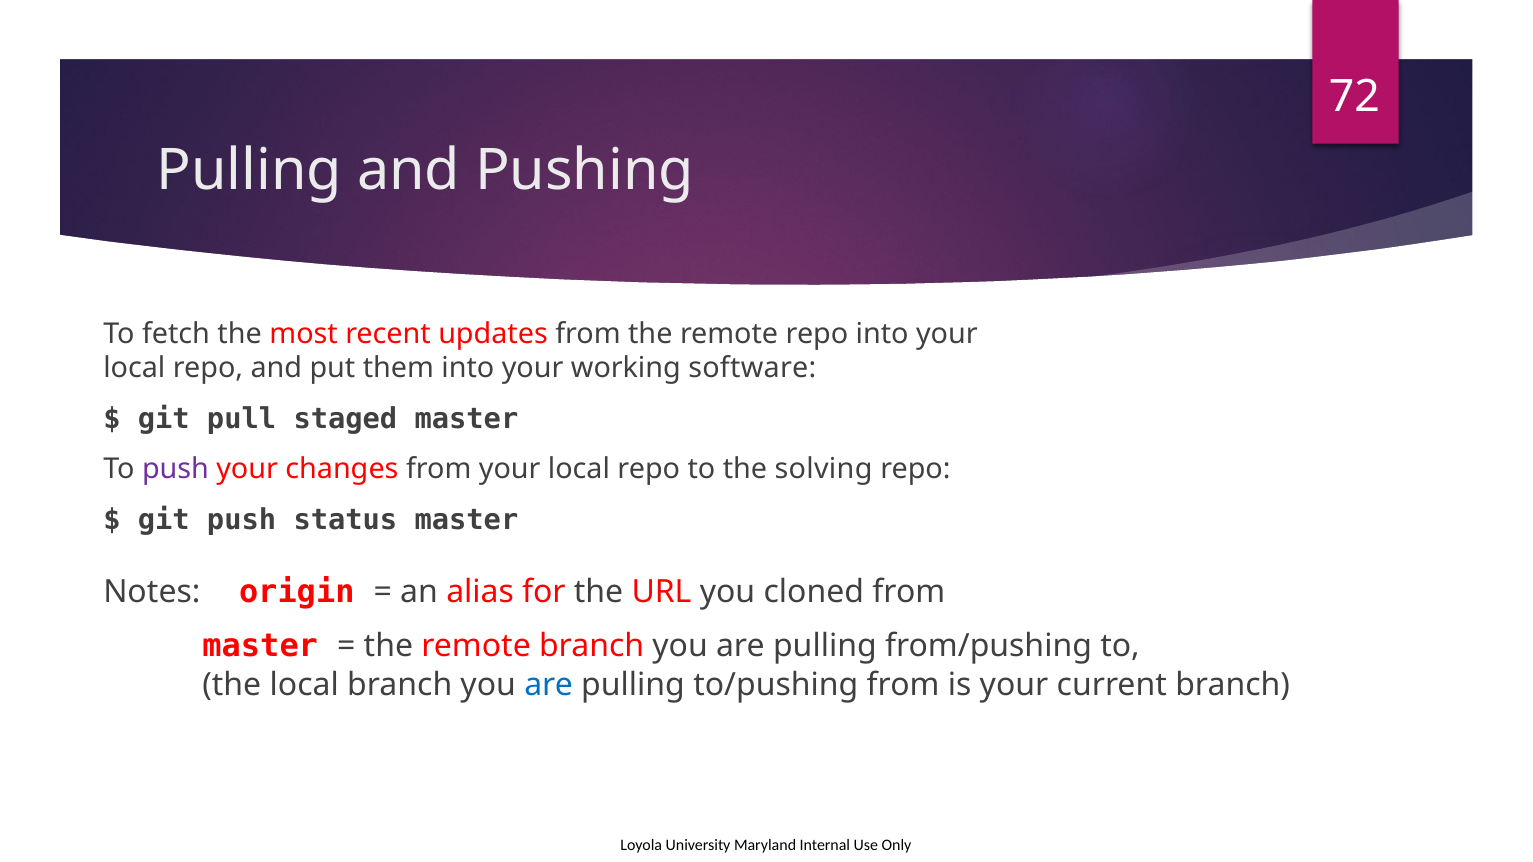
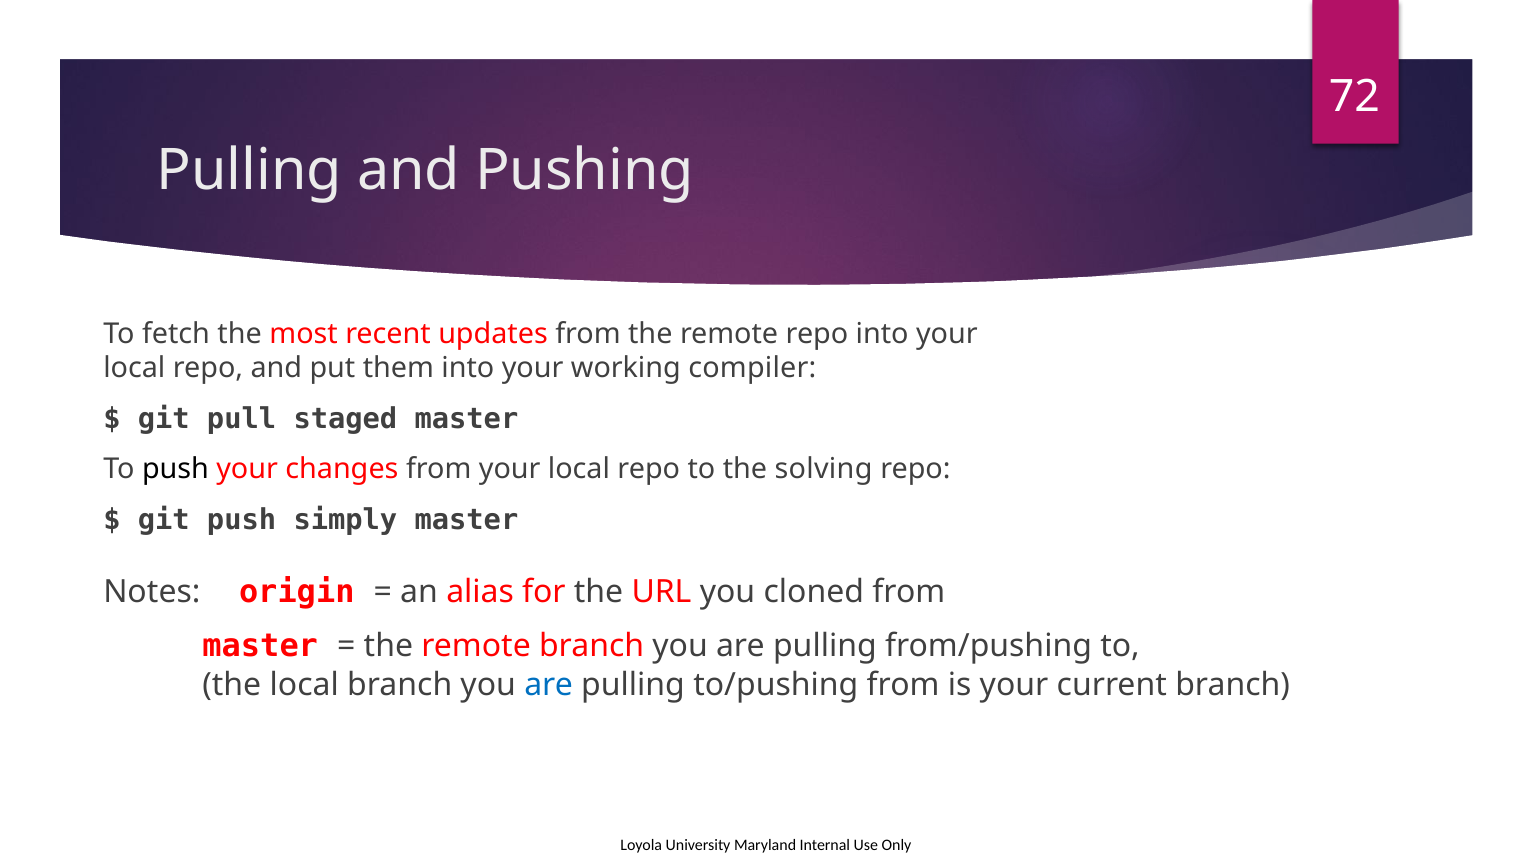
software: software -> compiler
push at (175, 469) colour: purple -> black
status: status -> simply
